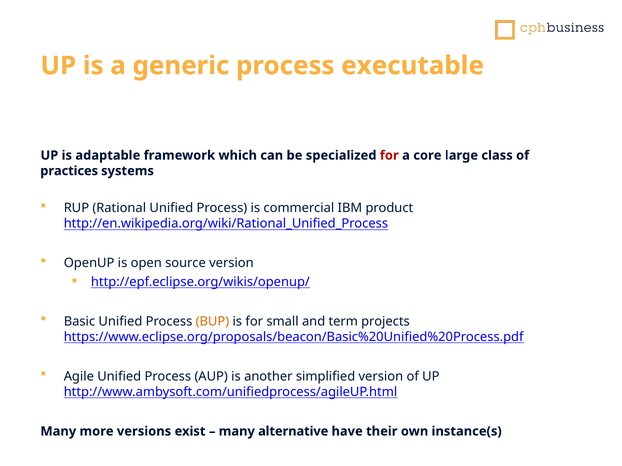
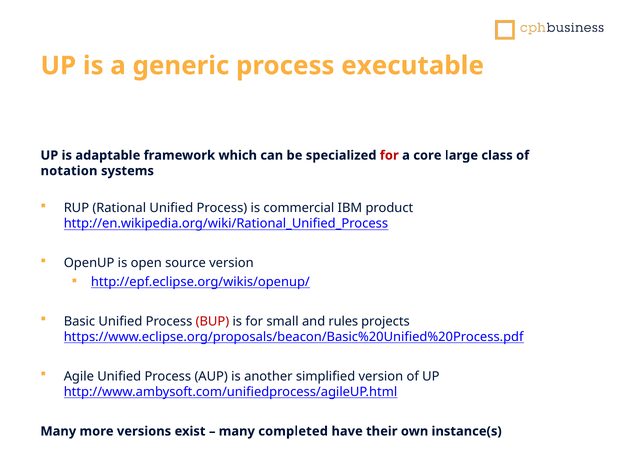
practices: practices -> notation
BUP colour: orange -> red
term: term -> rules
alternative: alternative -> completed
